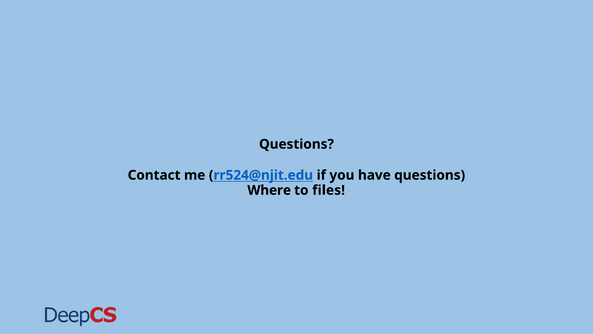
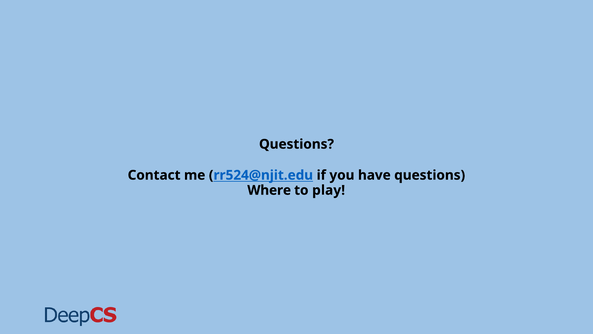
files: files -> play
